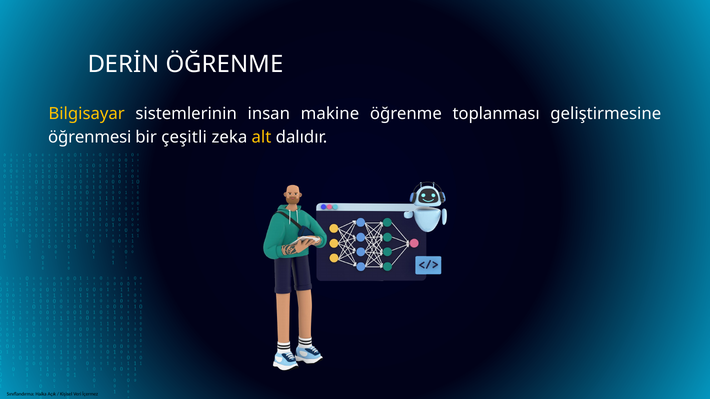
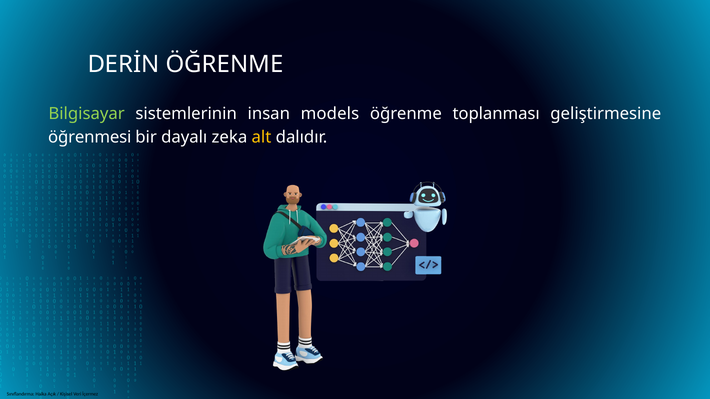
Bilgisayar colour: yellow -> light green
makine: makine -> models
çeşitli: çeşitli -> dayalı
